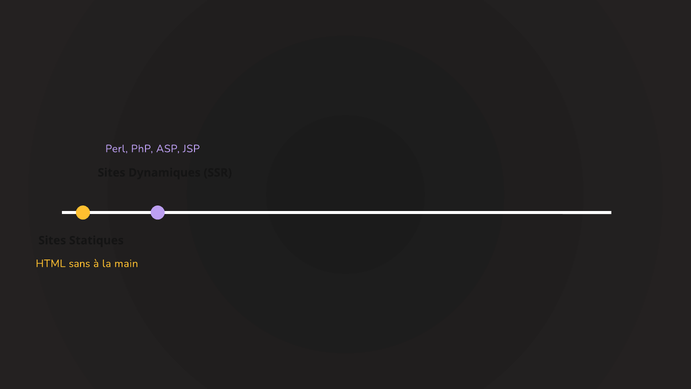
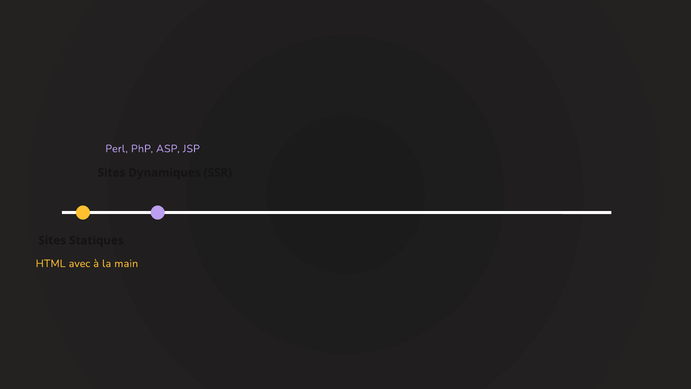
sans: sans -> avec
